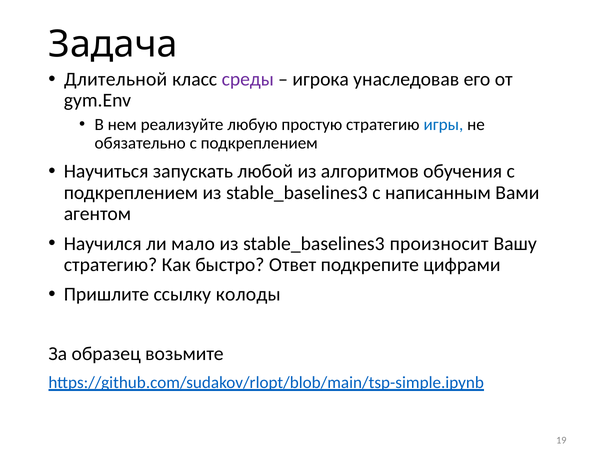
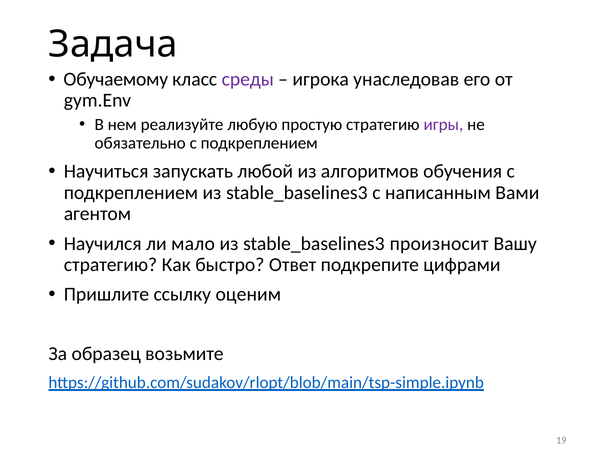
Длительной: Длительной -> Обучаемому
игры colour: blue -> purple
колоды: колоды -> оценим
